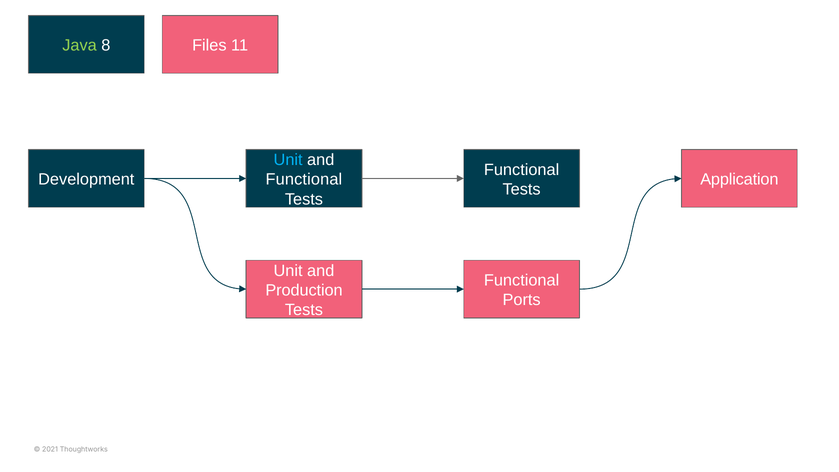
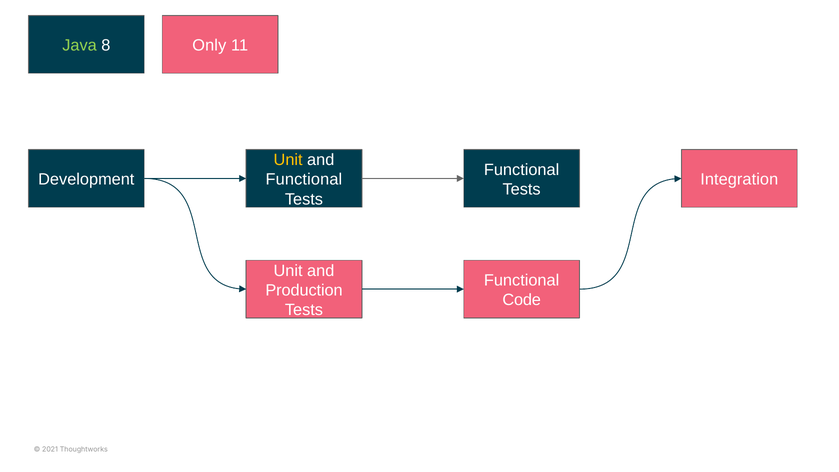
Files: Files -> Only
Unit at (288, 160) colour: light blue -> yellow
Application: Application -> Integration
Ports: Ports -> Code
